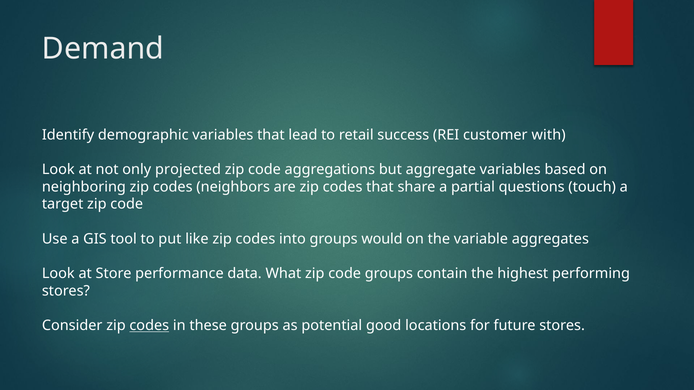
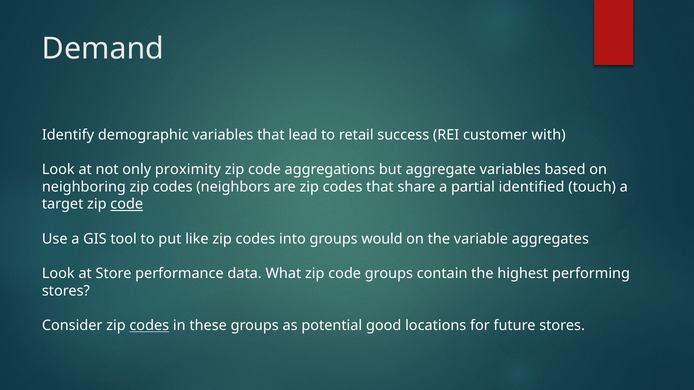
projected: projected -> proximity
questions: questions -> identified
code at (127, 204) underline: none -> present
